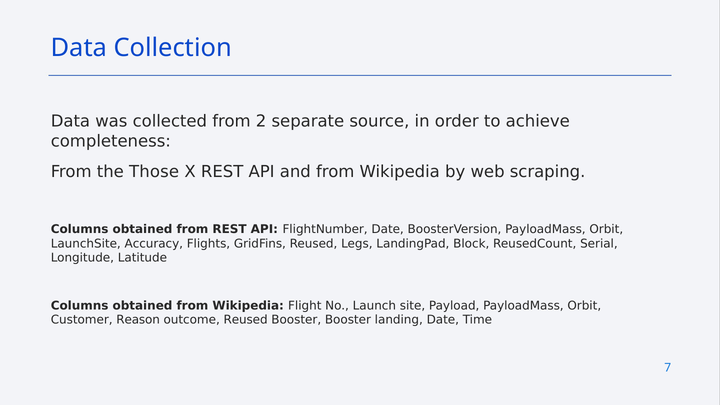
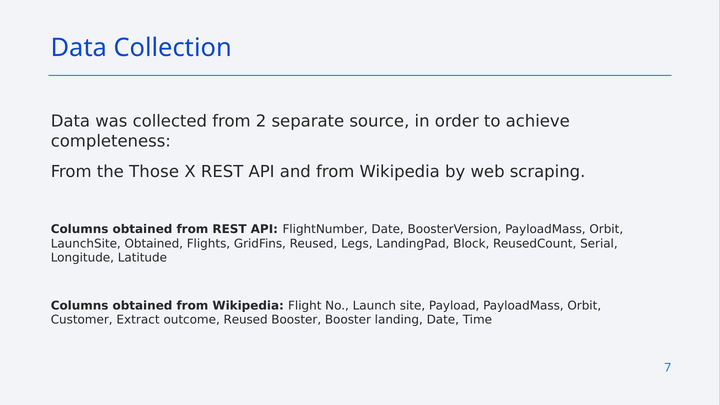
LaunchSite Accuracy: Accuracy -> Obtained
Reason: Reason -> Extract
